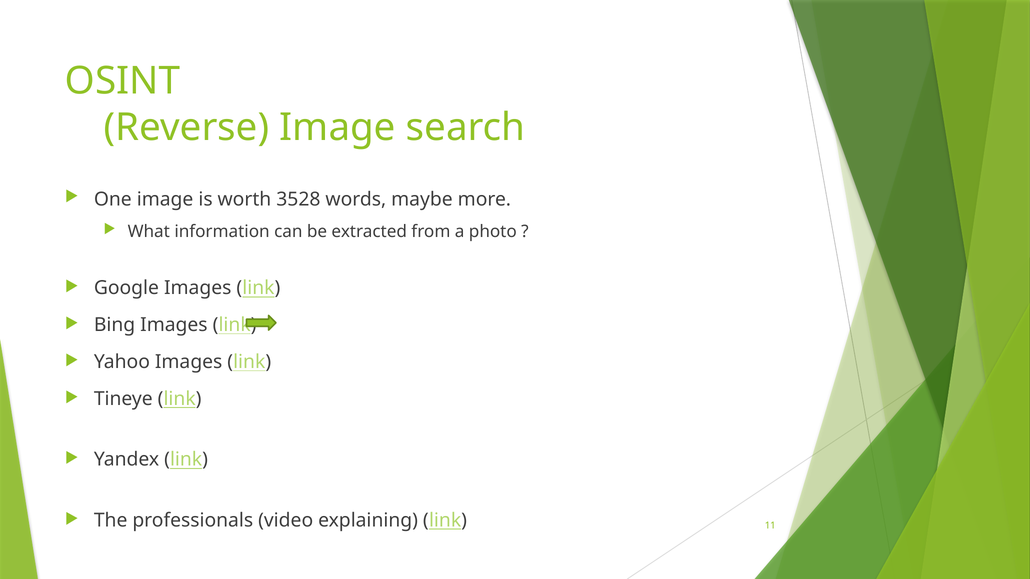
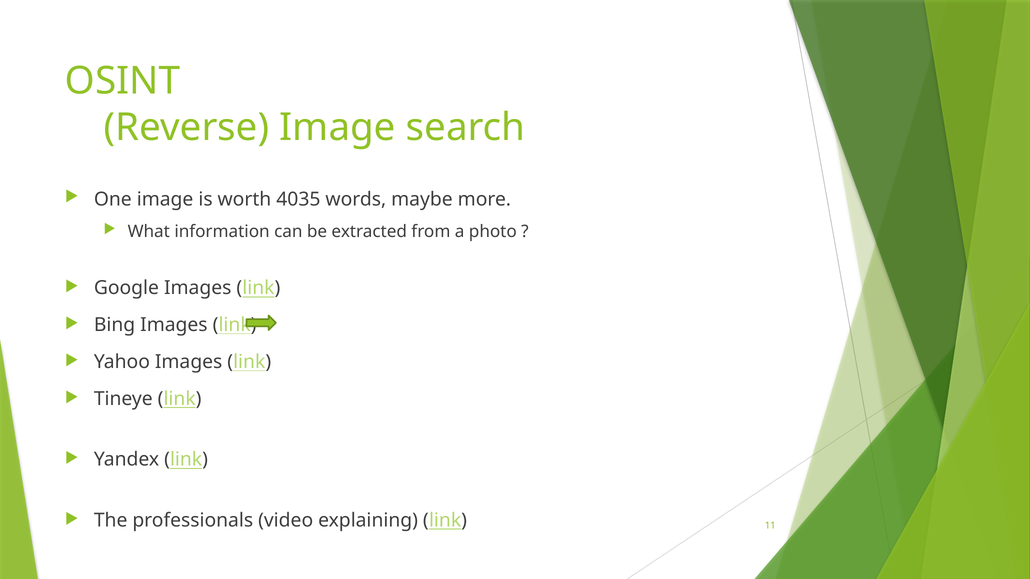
3528: 3528 -> 4035
